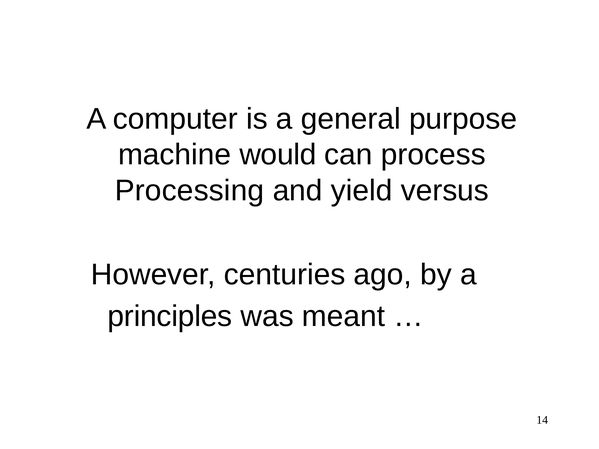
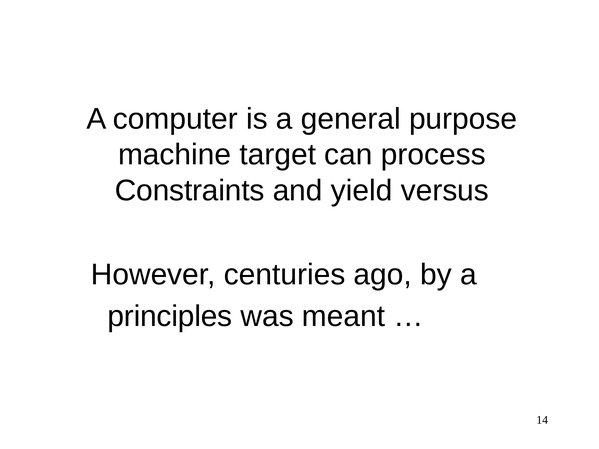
would: would -> target
Processing: Processing -> Constraints
